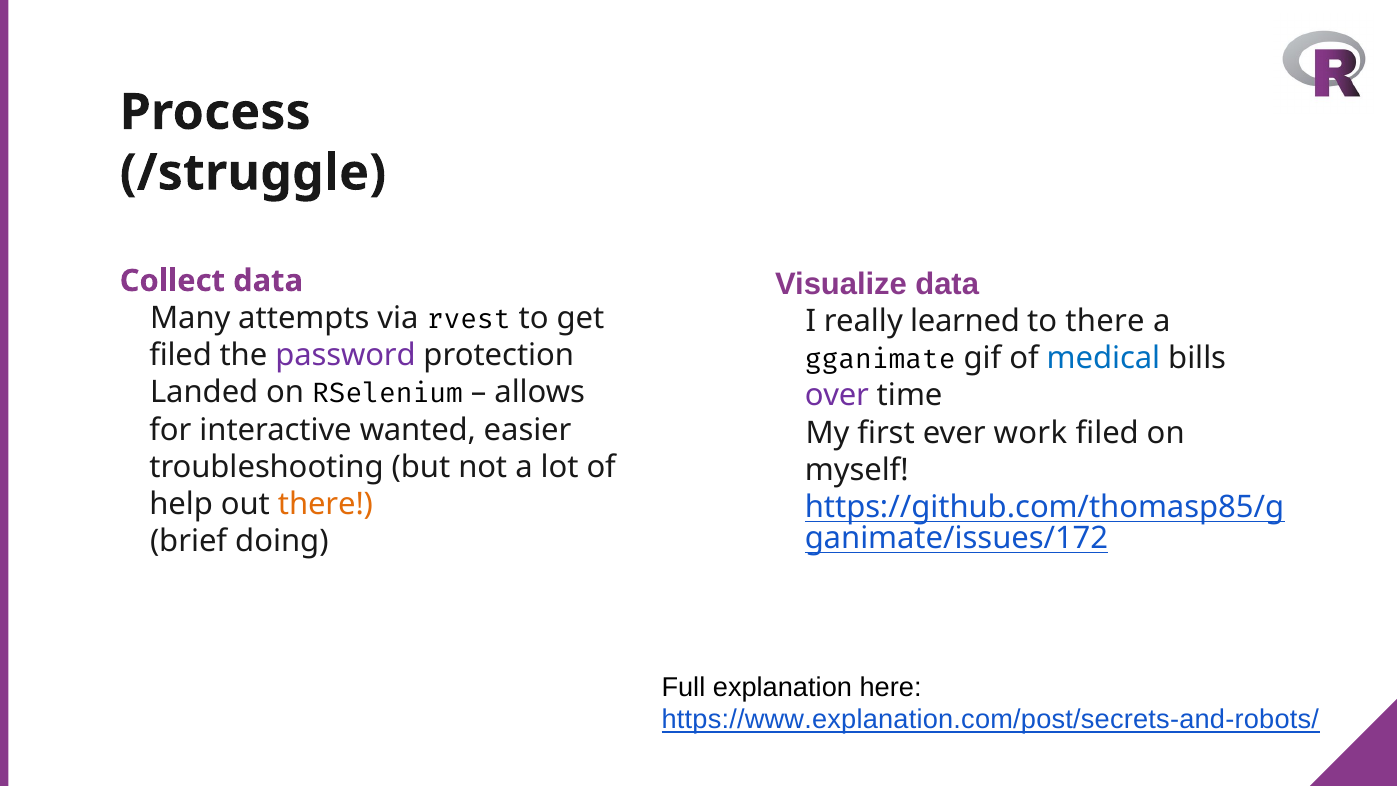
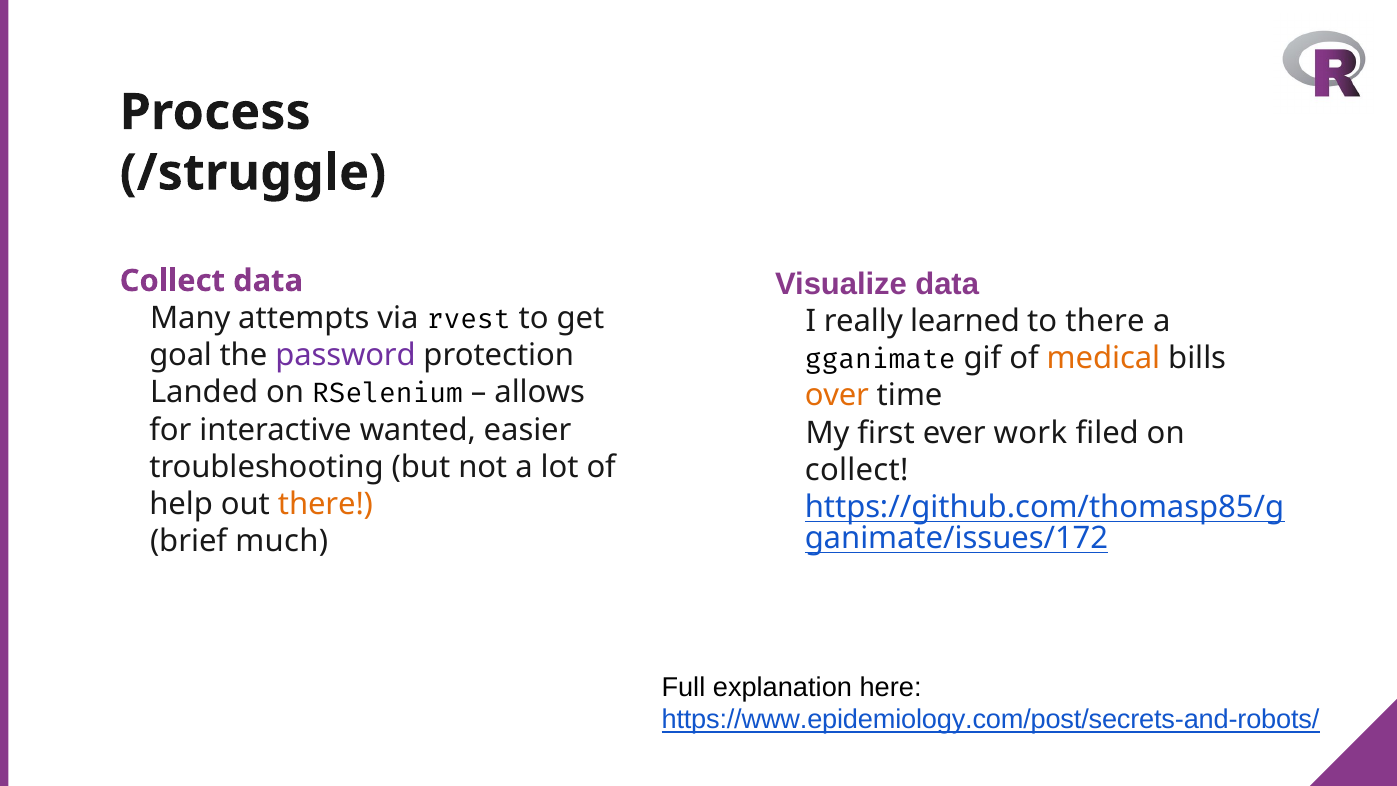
filed at (181, 355): filed -> goal
medical colour: blue -> orange
over colour: purple -> orange
myself at (857, 470): myself -> collect
doing: doing -> much
https://www.explanation.com/post/secrets-and-robots/: https://www.explanation.com/post/secrets-and-robots/ -> https://www.epidemiology.com/post/secrets-and-robots/
